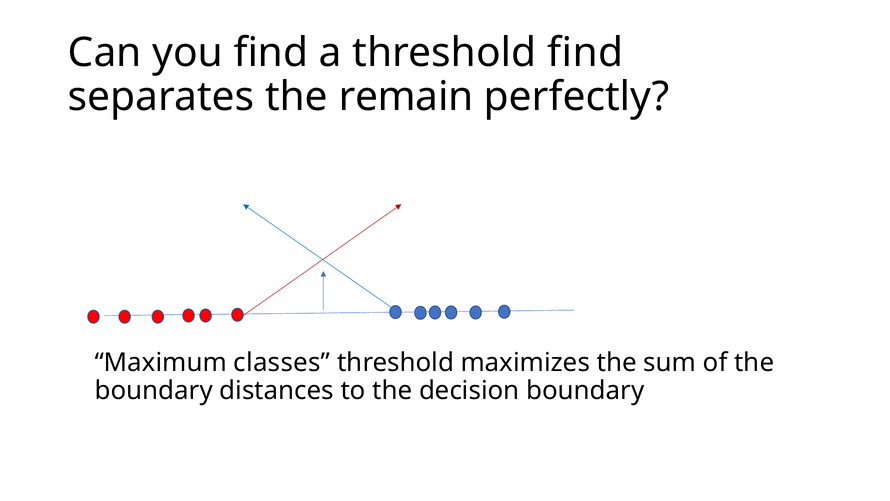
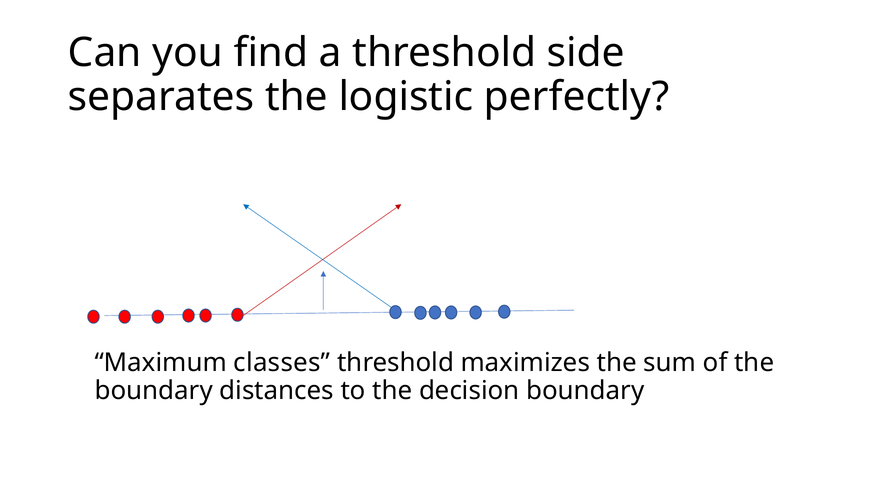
threshold find: find -> side
remain: remain -> logistic
